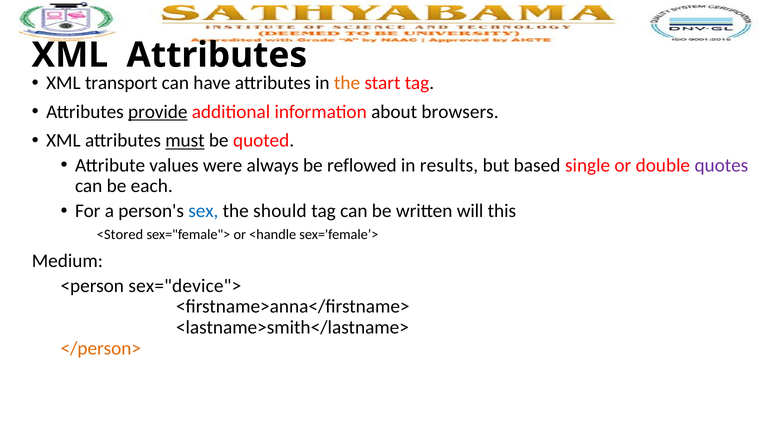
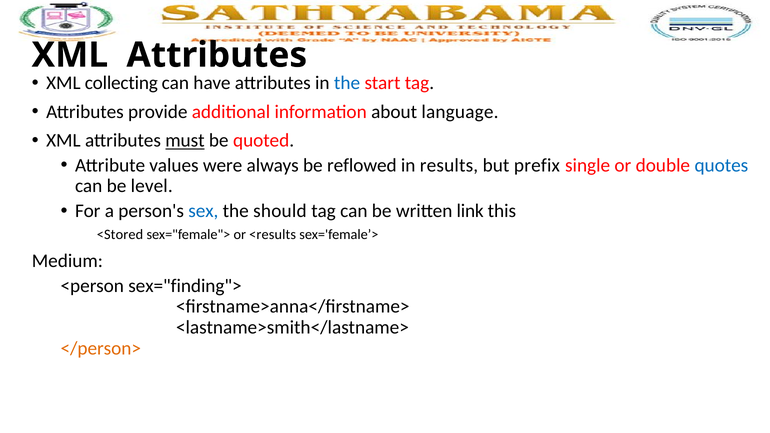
transport: transport -> collecting
the at (347, 83) colour: orange -> blue
provide underline: present -> none
browsers: browsers -> language
based: based -> prefix
quotes colour: purple -> blue
each: each -> level
will: will -> link
<handle: <handle -> <results
sex="device">: sex="device"> -> sex="finding">
